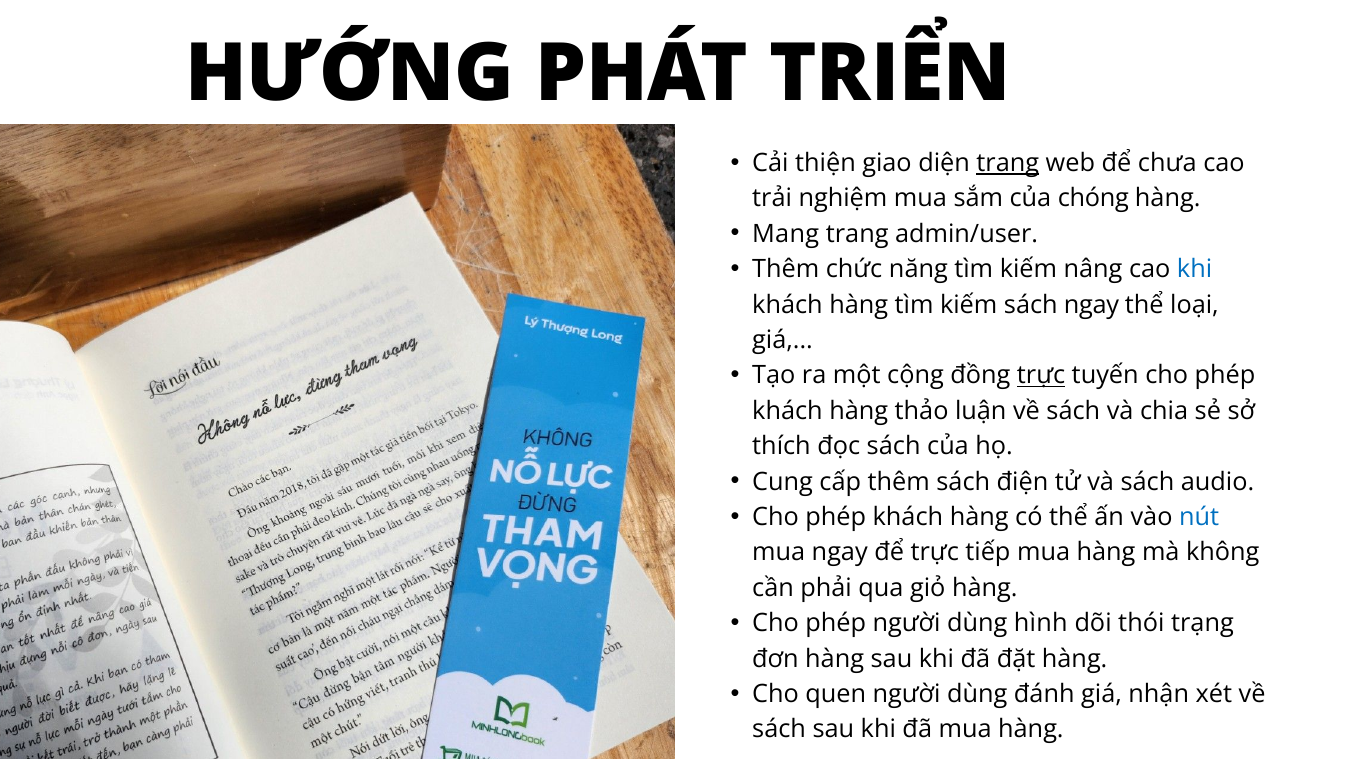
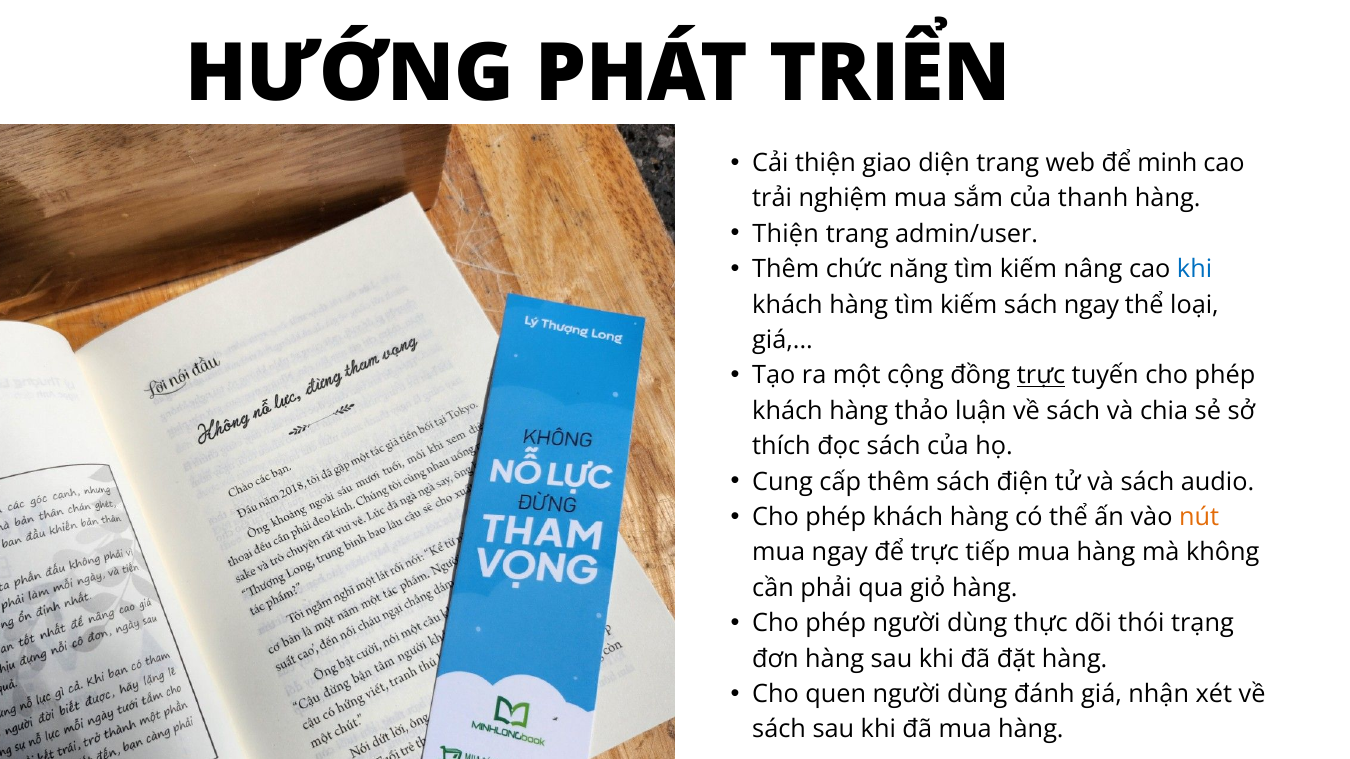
trang at (1008, 163) underline: present -> none
chưa: chưa -> minh
chóng: chóng -> thanh
Mang at (786, 234): Mang -> Thiện
nút colour: blue -> orange
hình: hình -> thực
